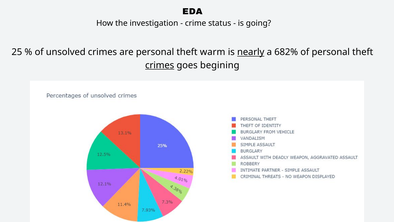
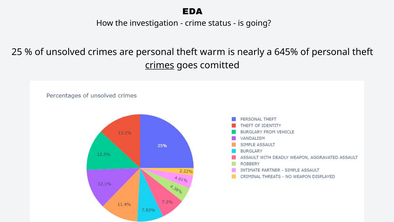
nearly underline: present -> none
682%: 682% -> 645%
begining: begining -> comitted
